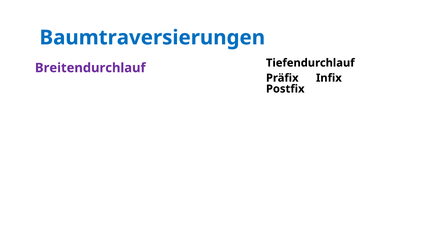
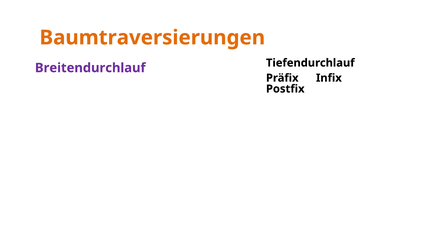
Baumtraversierungen colour: blue -> orange
